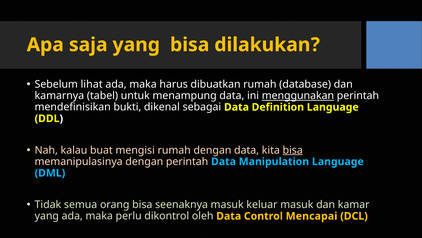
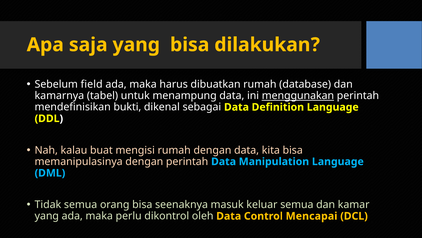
lihat: lihat -> field
bisa at (293, 150) underline: present -> none
keluar masuk: masuk -> semua
